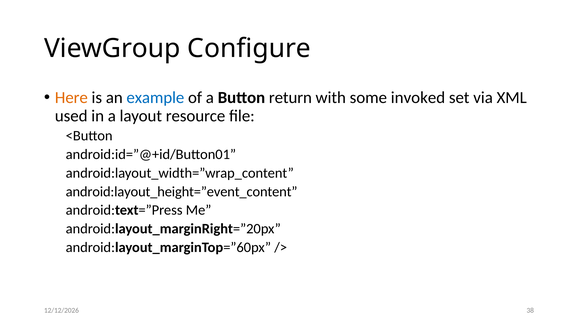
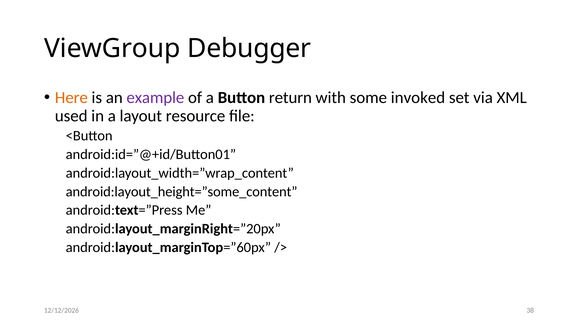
Configure: Configure -> Debugger
example colour: blue -> purple
android:layout_height=”event_content: android:layout_height=”event_content -> android:layout_height=”some_content
